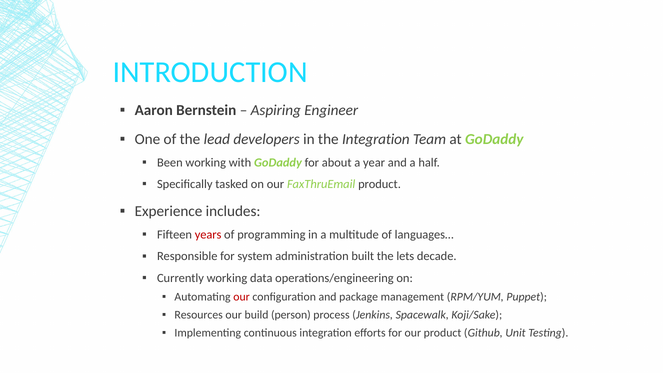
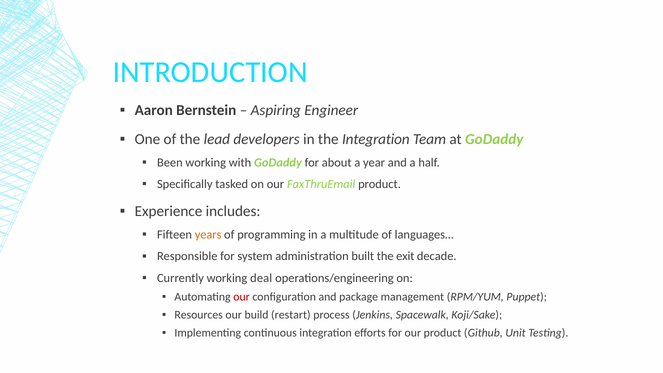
years colour: red -> orange
lets: lets -> exit
data: data -> deal
person: person -> restart
